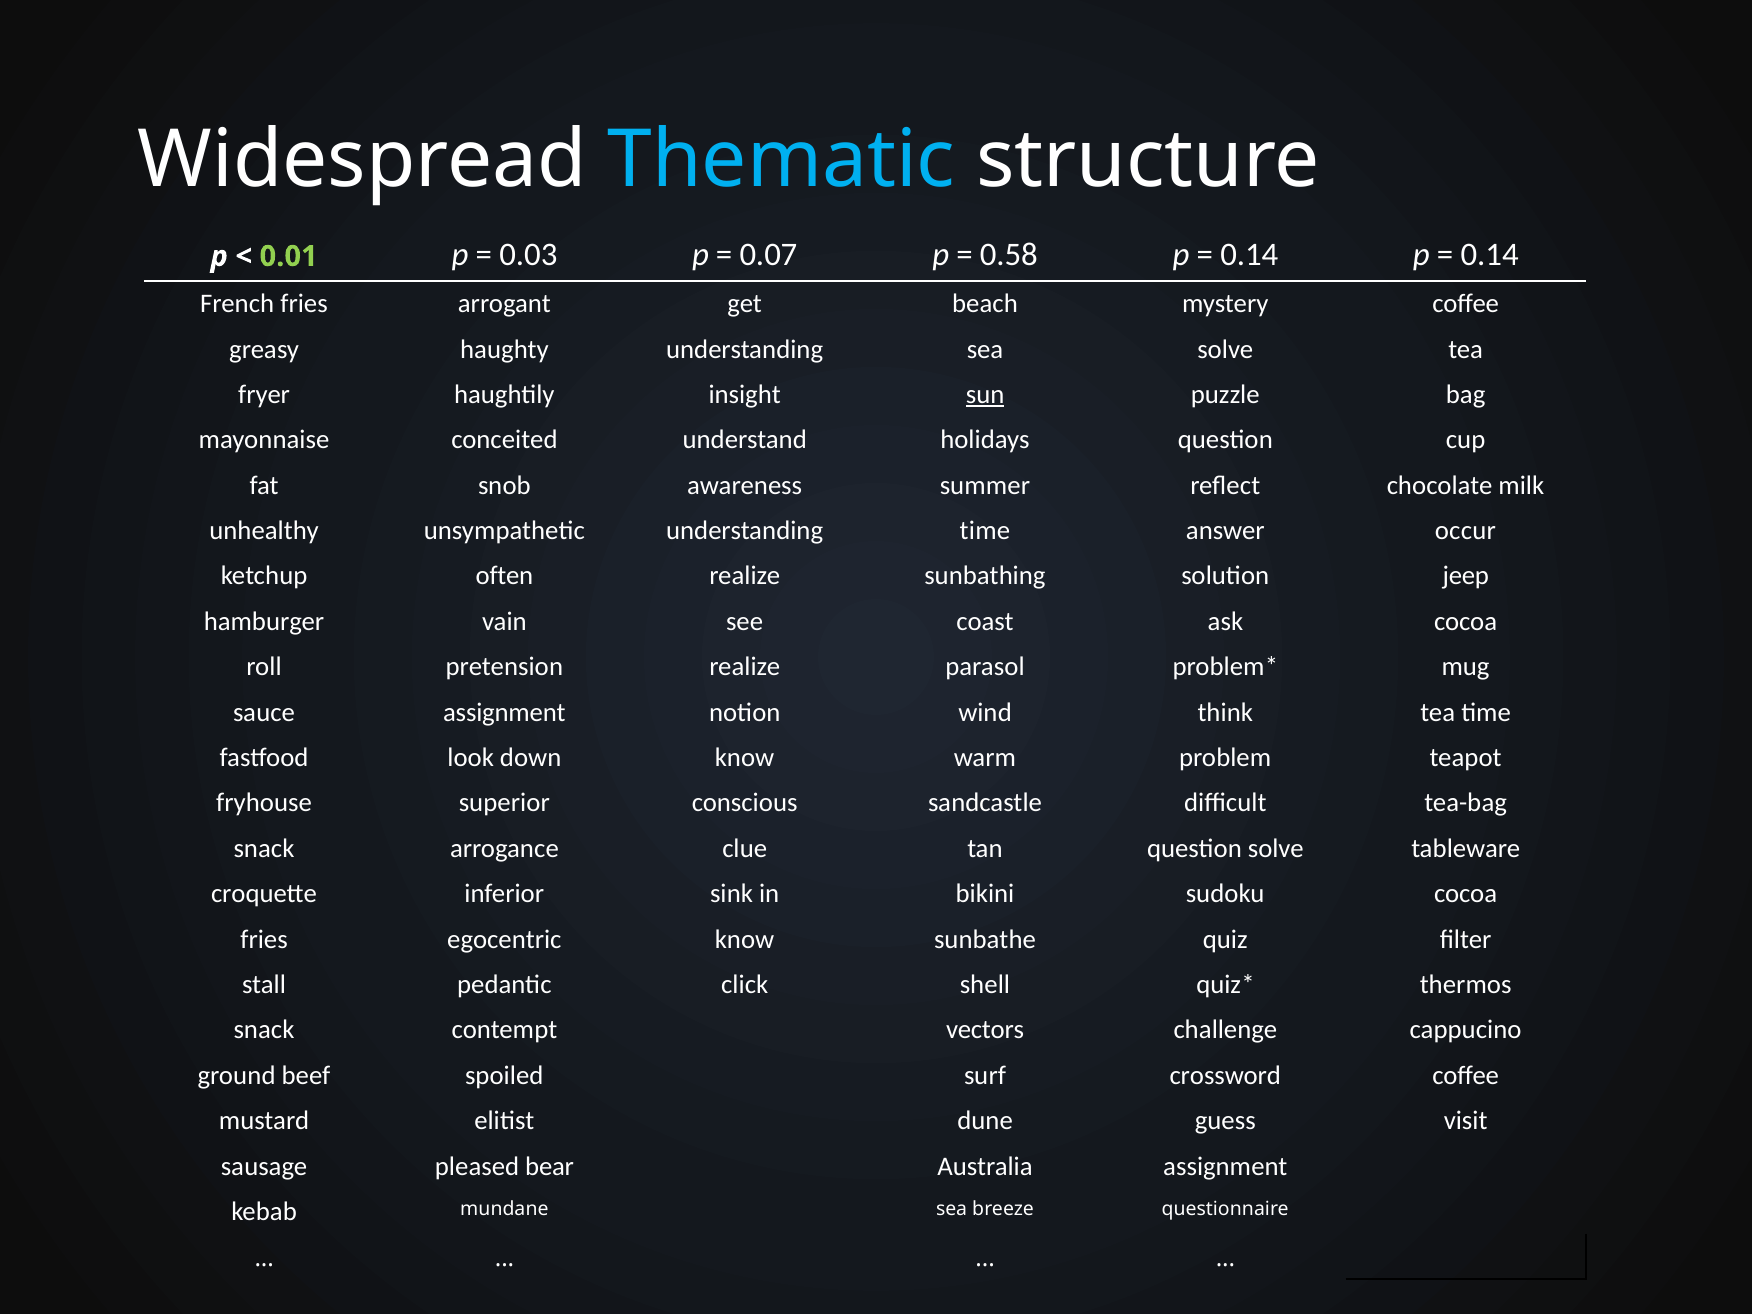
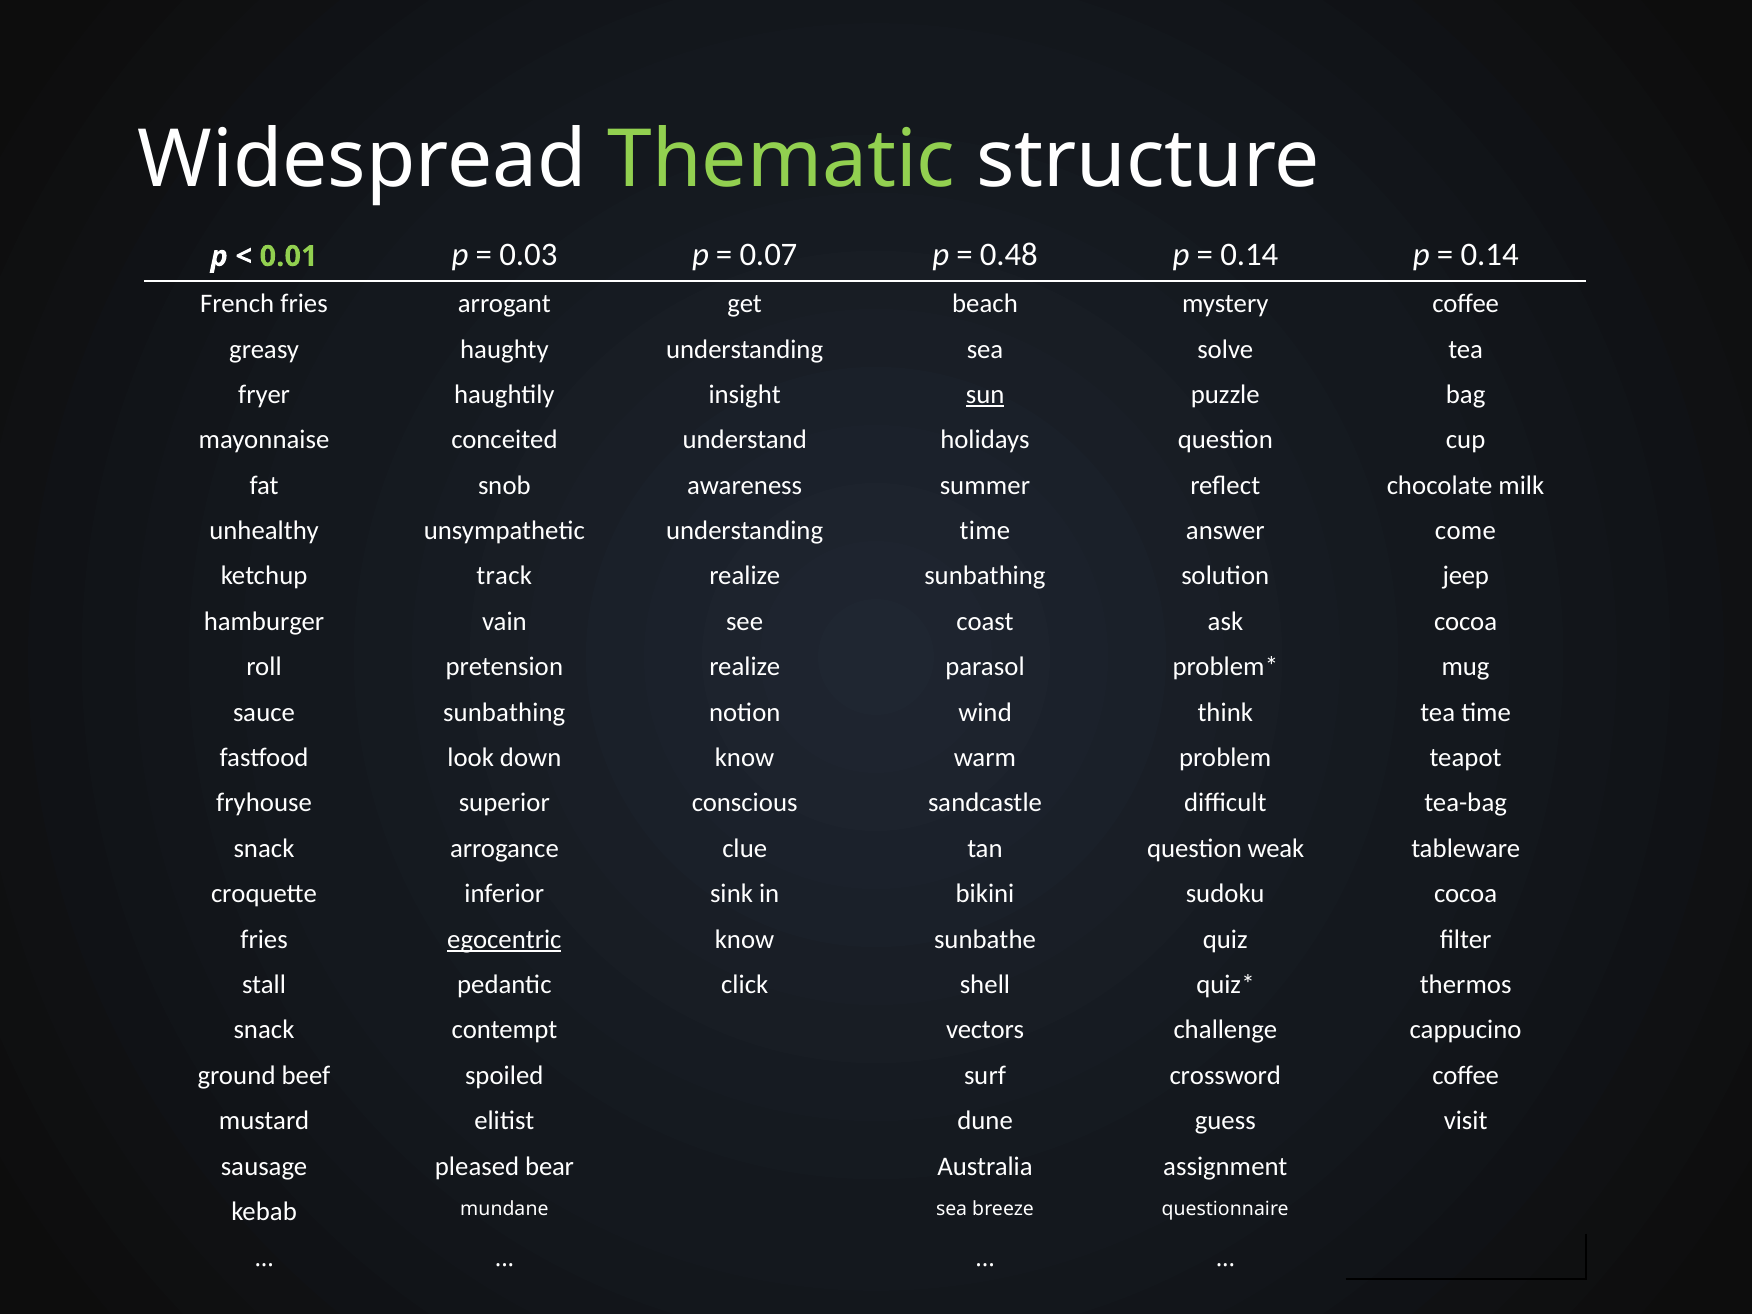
Thematic colour: light blue -> light green
0.58: 0.58 -> 0.48
occur: occur -> come
often: often -> track
sauce assignment: assignment -> sunbathing
question solve: solve -> weak
egocentric underline: none -> present
